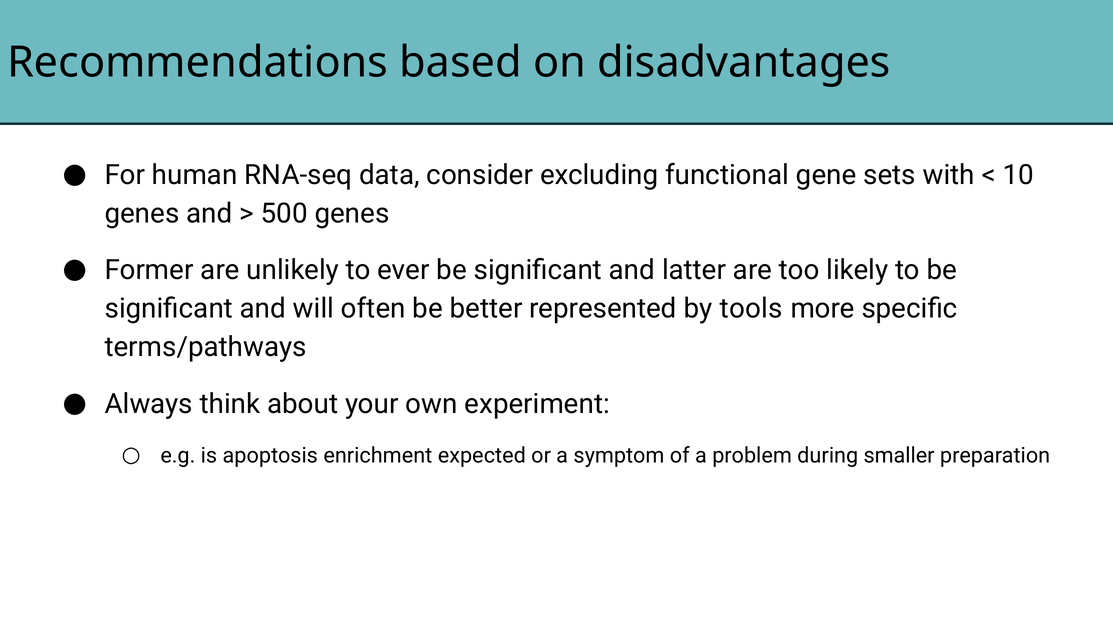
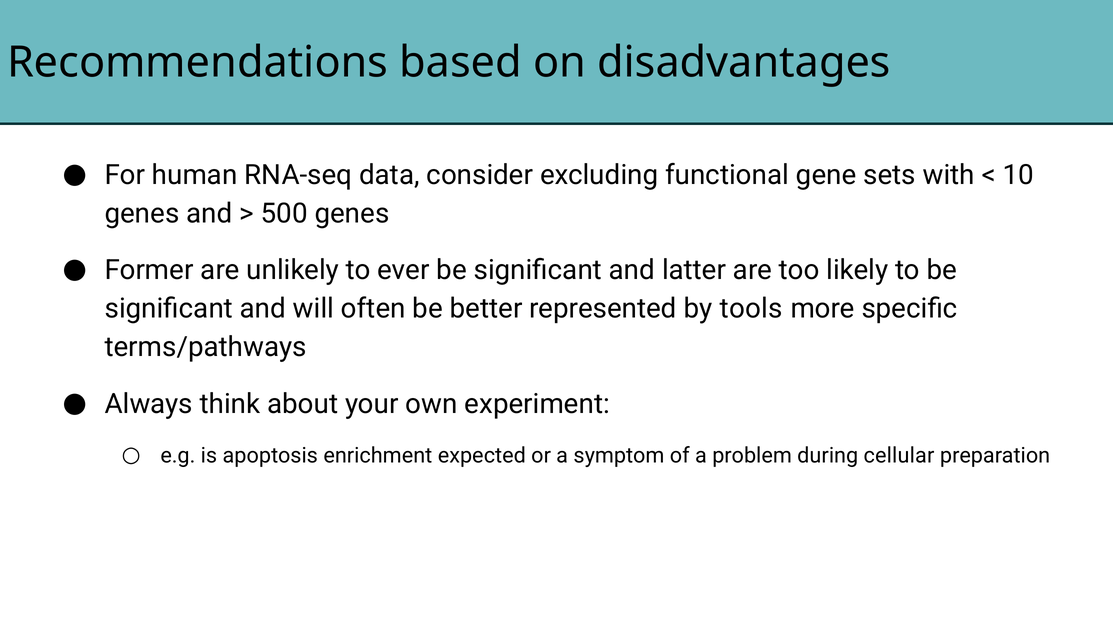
smaller: smaller -> cellular
